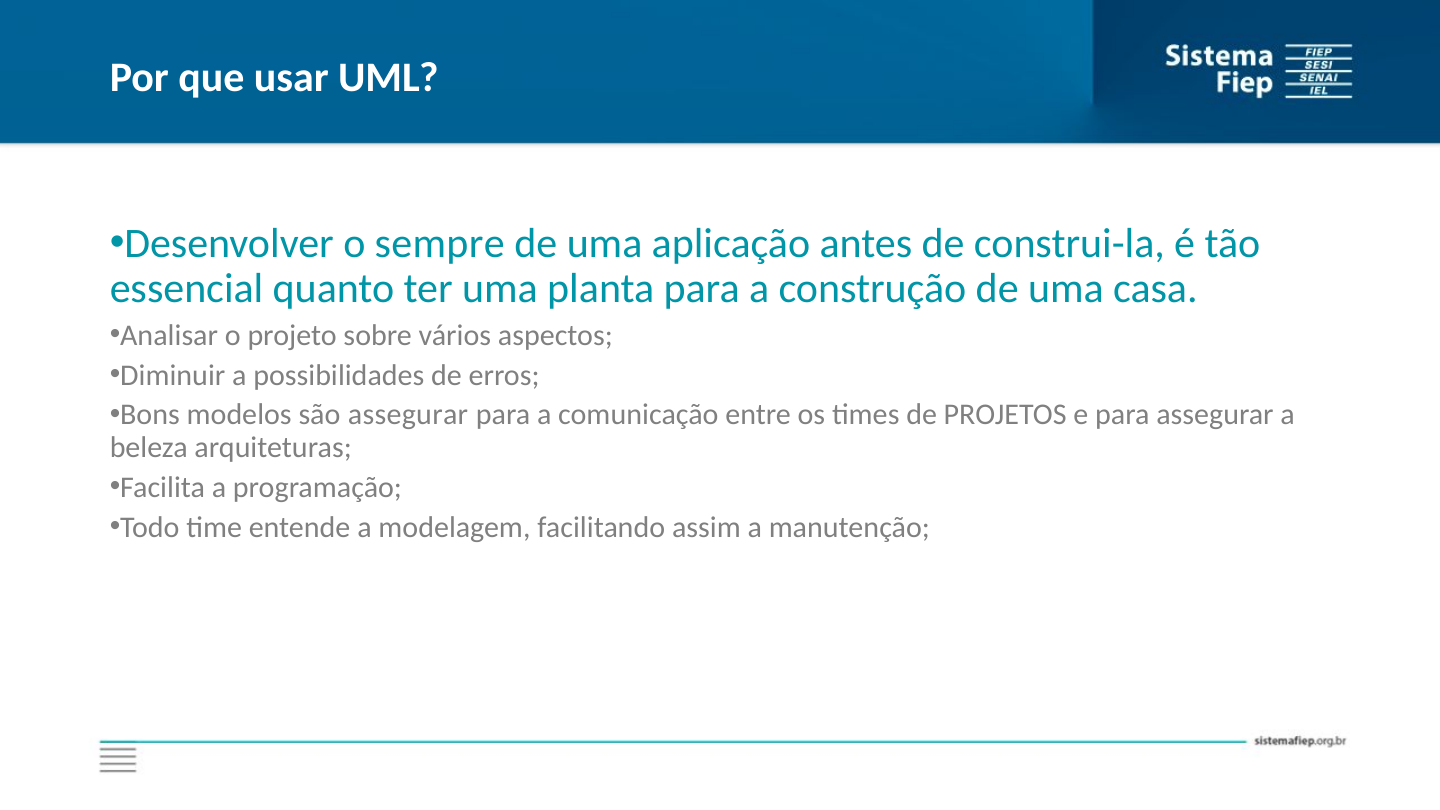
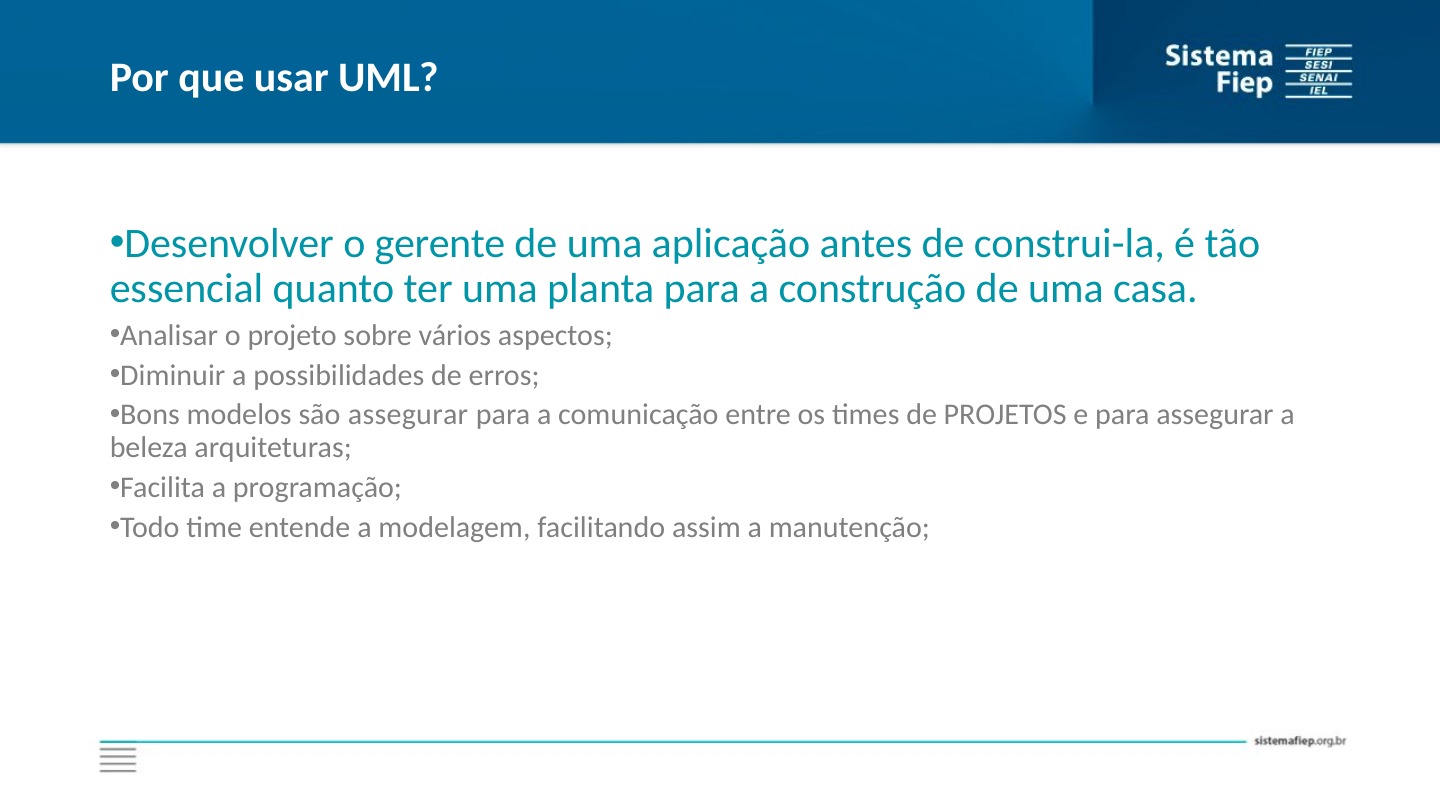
sempre: sempre -> gerente
